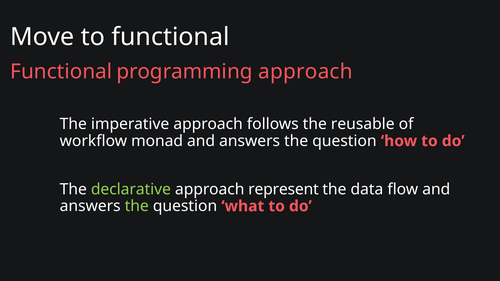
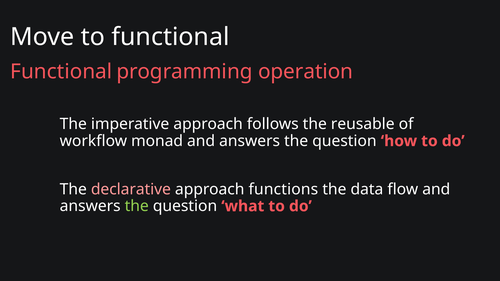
programming approach: approach -> operation
declarative colour: light green -> pink
represent: represent -> functions
